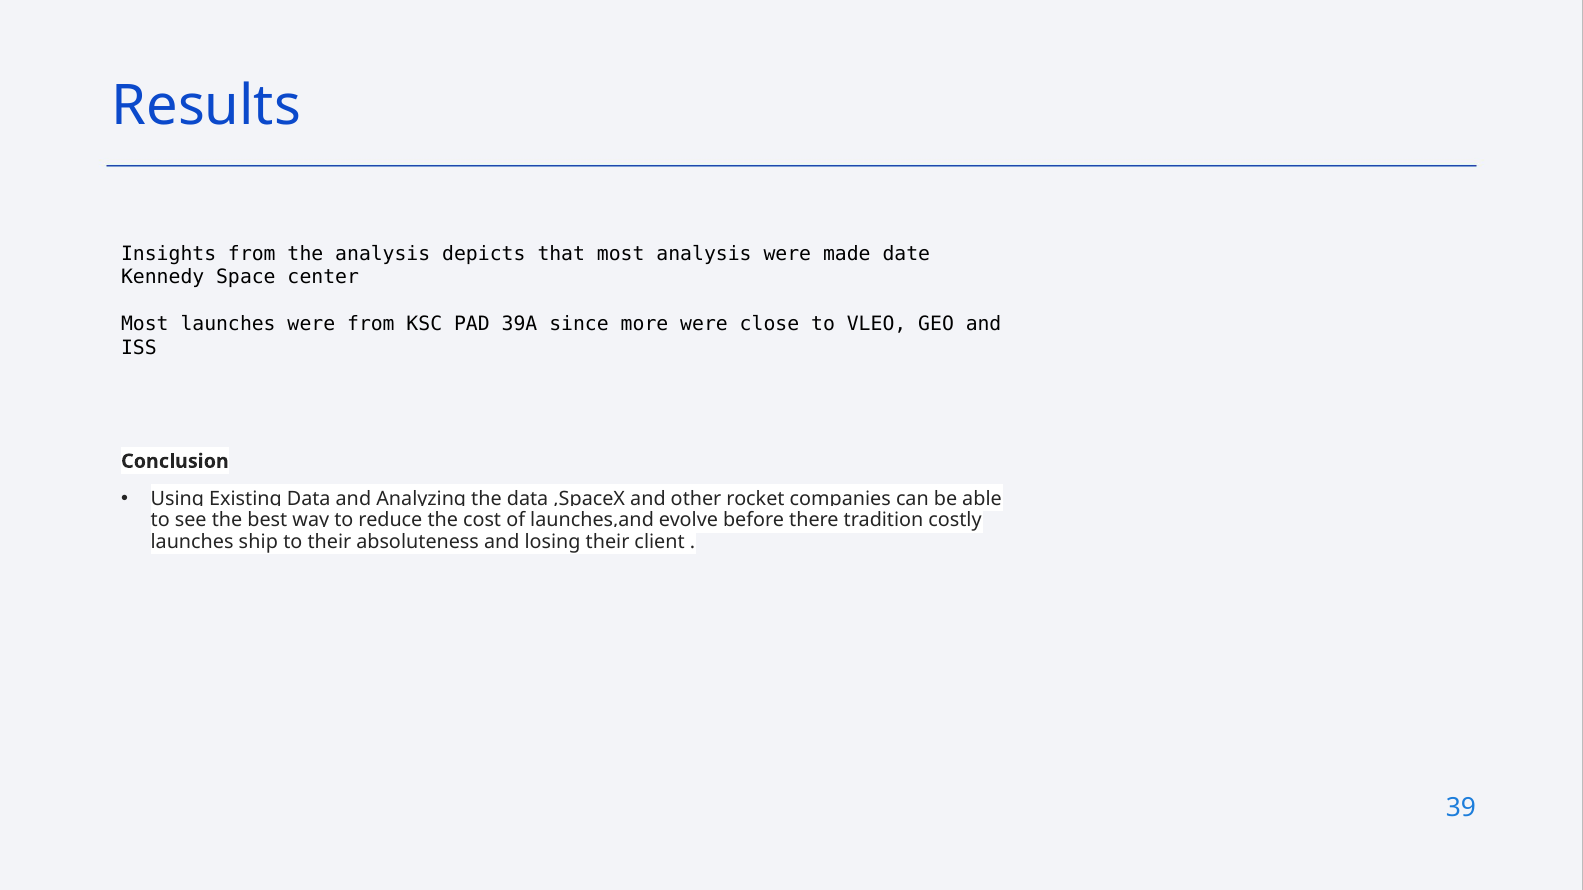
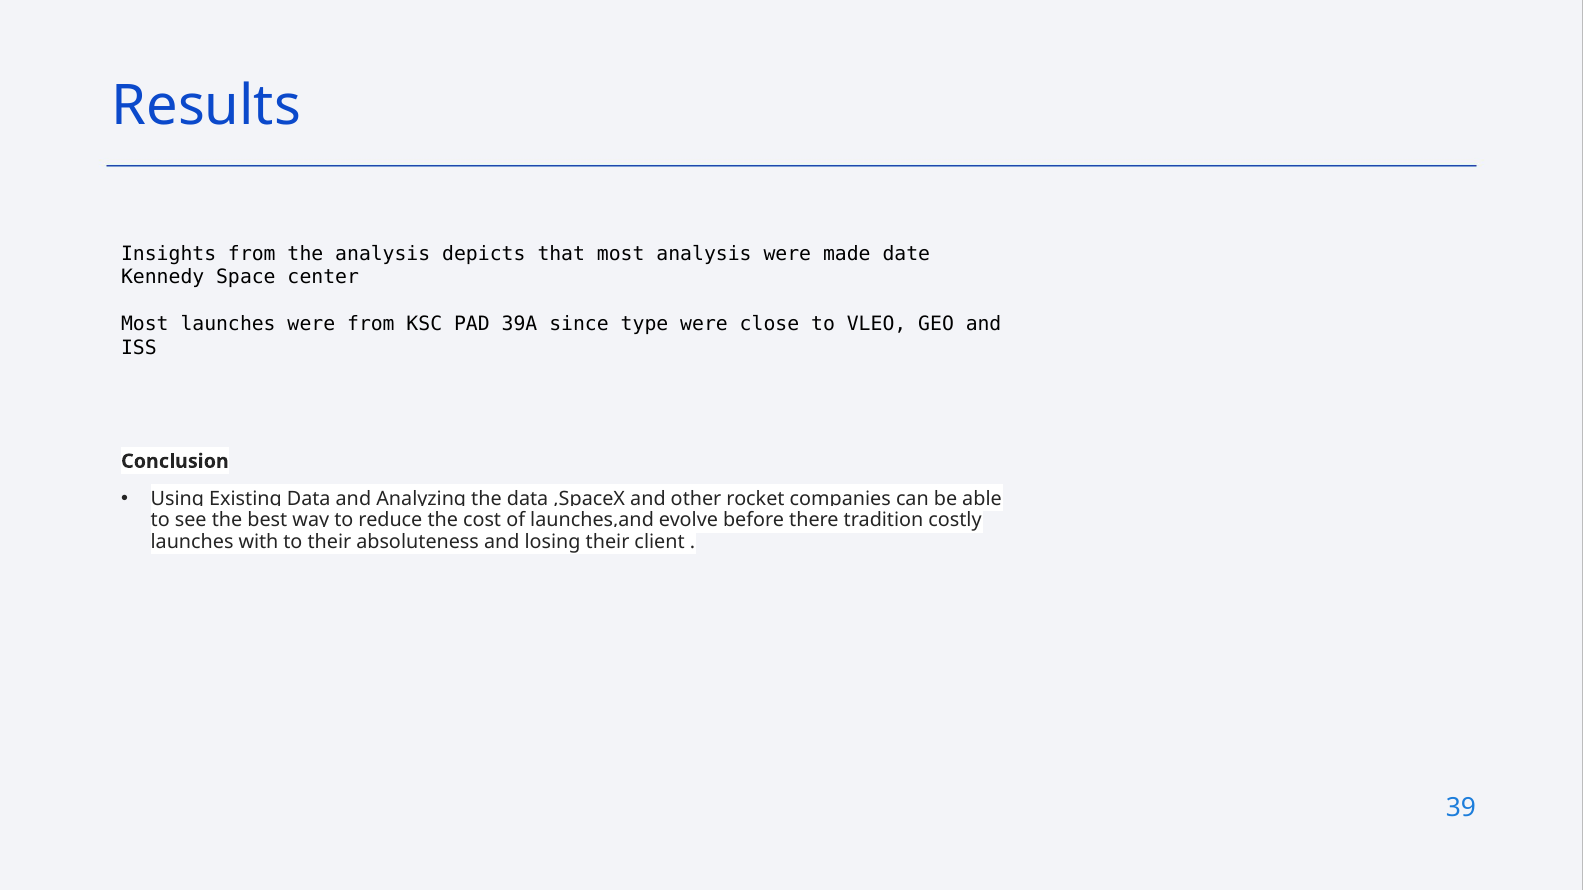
more: more -> type
ship: ship -> with
